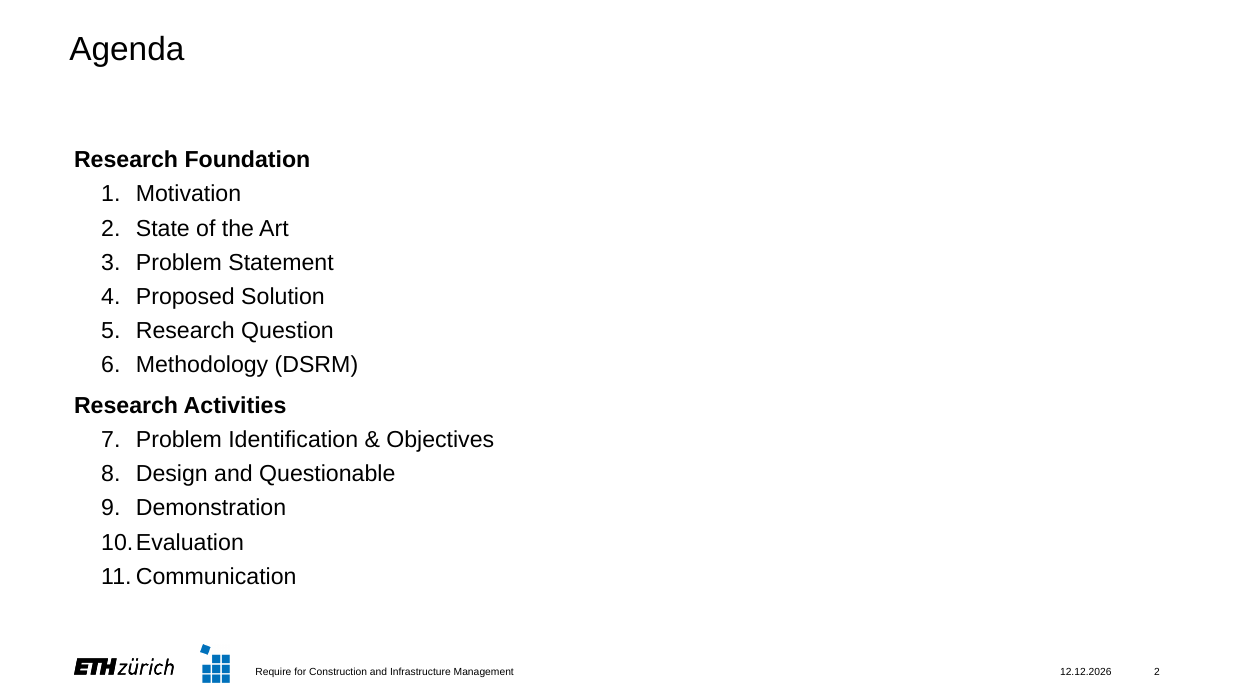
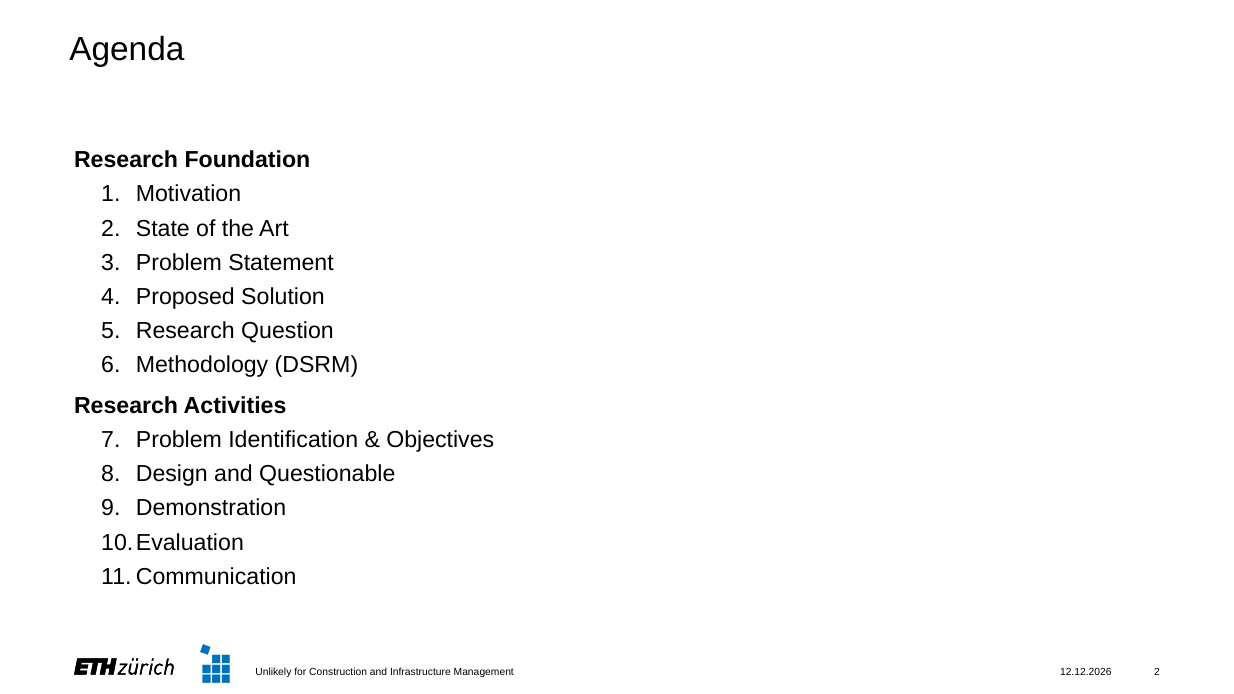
Require: Require -> Unlikely
